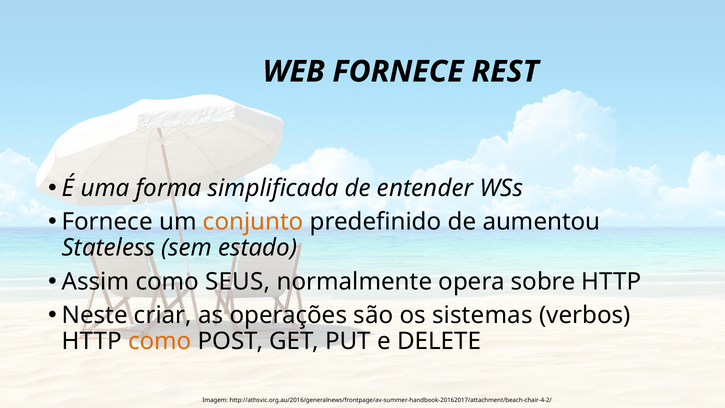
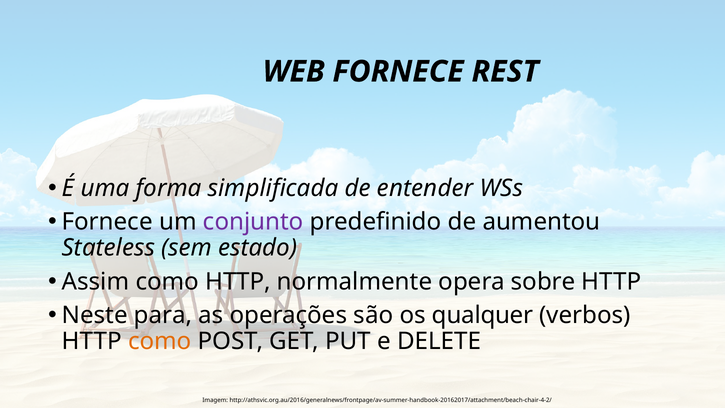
conjunto colour: orange -> purple
como SEUS: SEUS -> HTTP
criar: criar -> para
sistemas: sistemas -> qualquer
